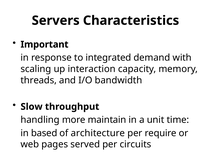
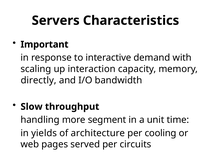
integrated: integrated -> interactive
threads: threads -> directly
maintain: maintain -> segment
based: based -> yields
require: require -> cooling
